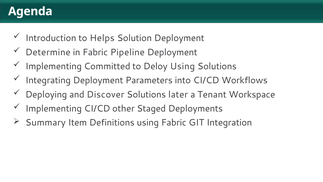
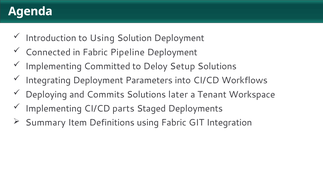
to Helps: Helps -> Using
Determine: Determine -> Connected
Deloy Using: Using -> Setup
Discover: Discover -> Commits
other: other -> parts
